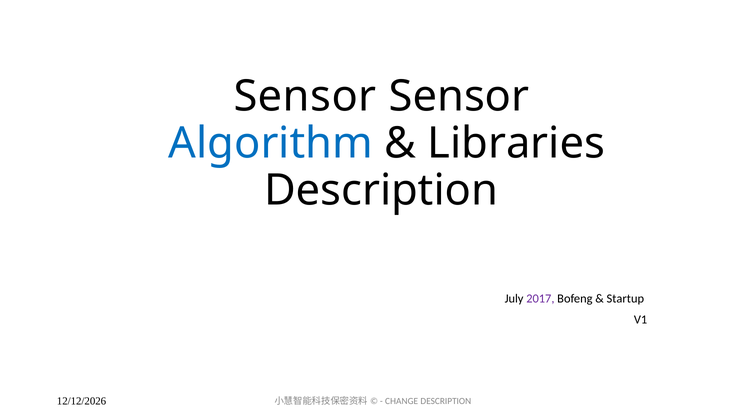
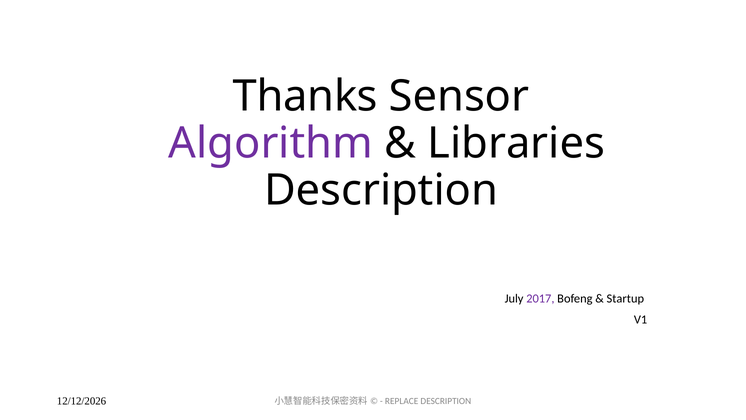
Sensor at (305, 96): Sensor -> Thanks
Algorithm colour: blue -> purple
CHANGE: CHANGE -> REPLACE
